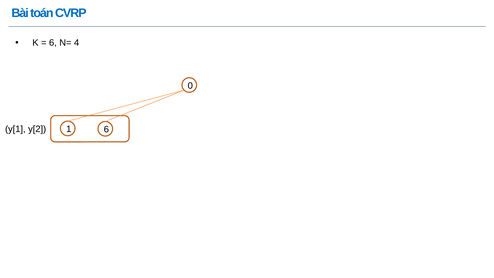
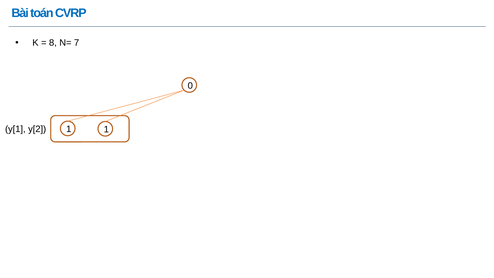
6 at (53, 43): 6 -> 8
4: 4 -> 7
y[2 6: 6 -> 1
